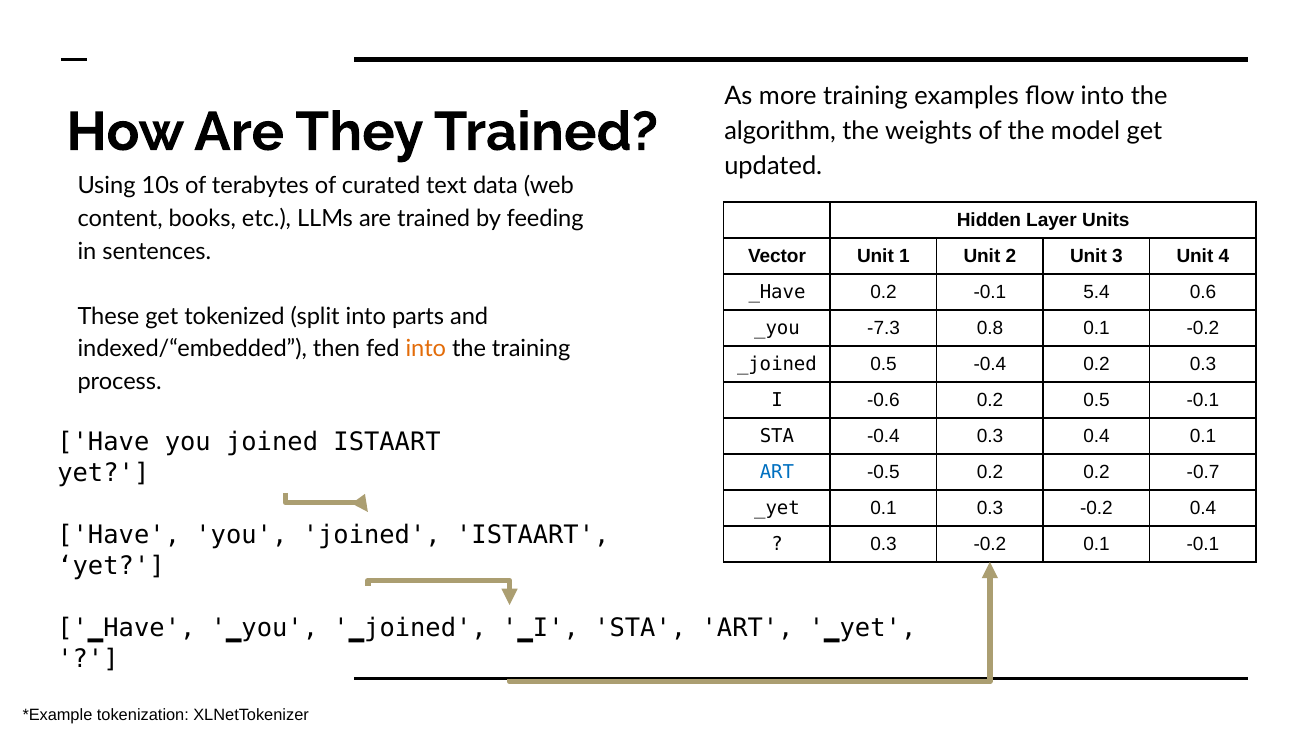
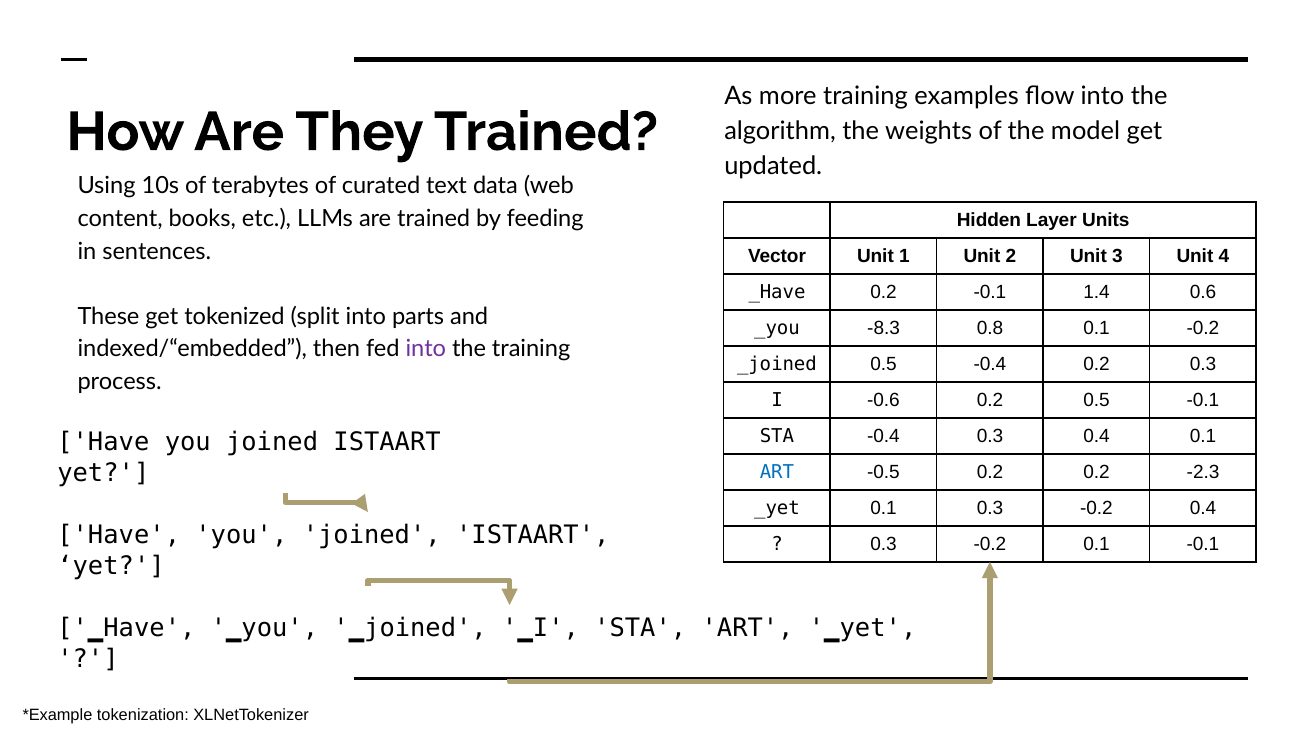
5.4: 5.4 -> 1.4
-7.3: -7.3 -> -8.3
into at (426, 349) colour: orange -> purple
-0.7: -0.7 -> -2.3
